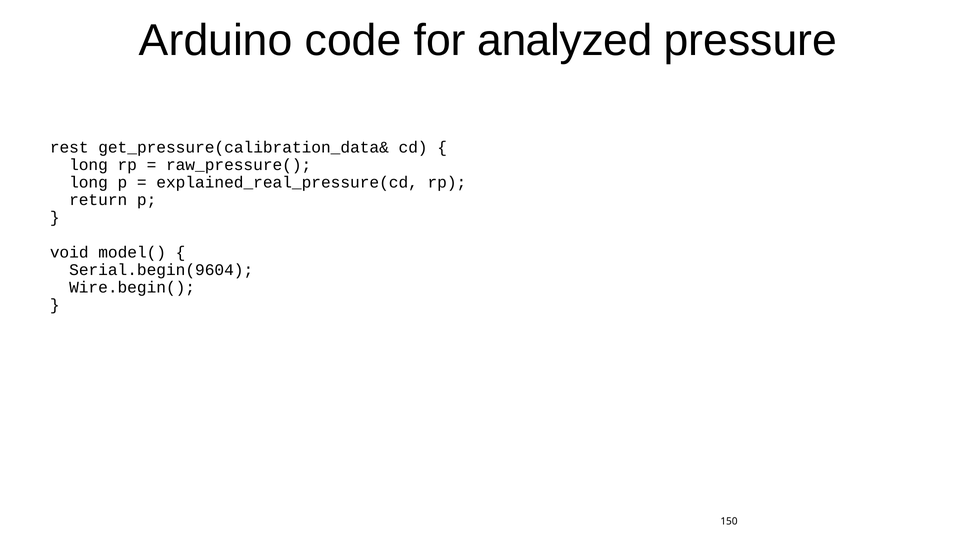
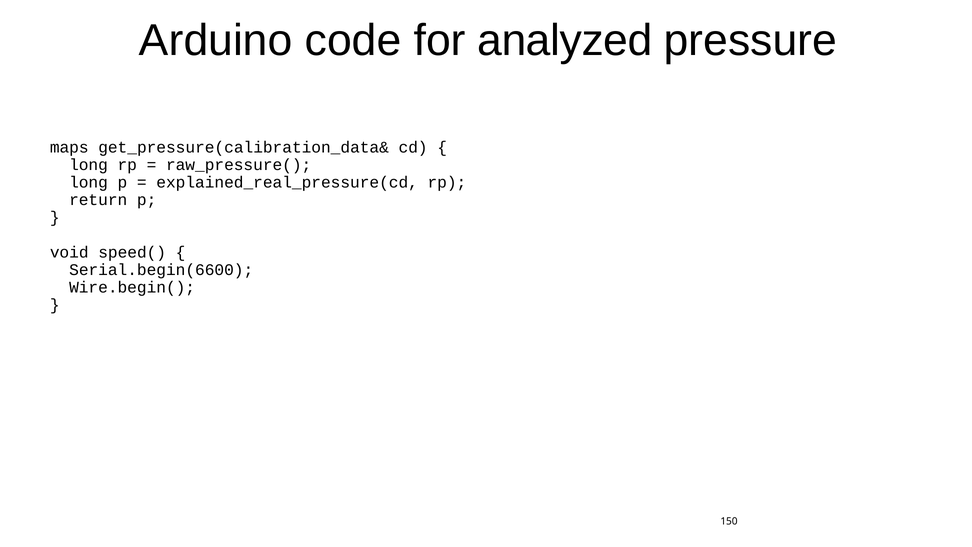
rest: rest -> maps
model(: model( -> speed(
Serial.begin(9604: Serial.begin(9604 -> Serial.begin(6600
